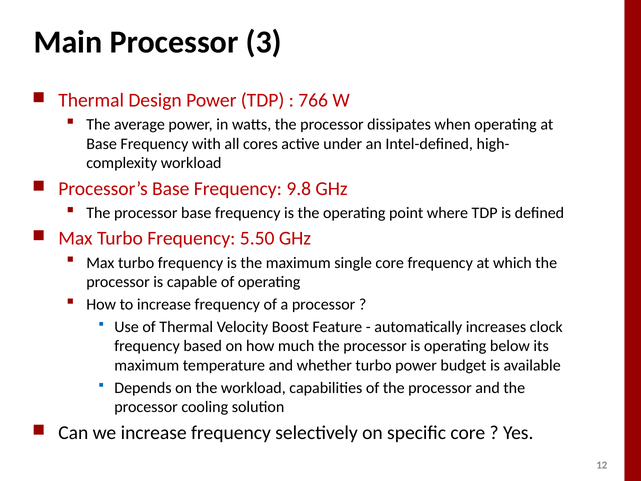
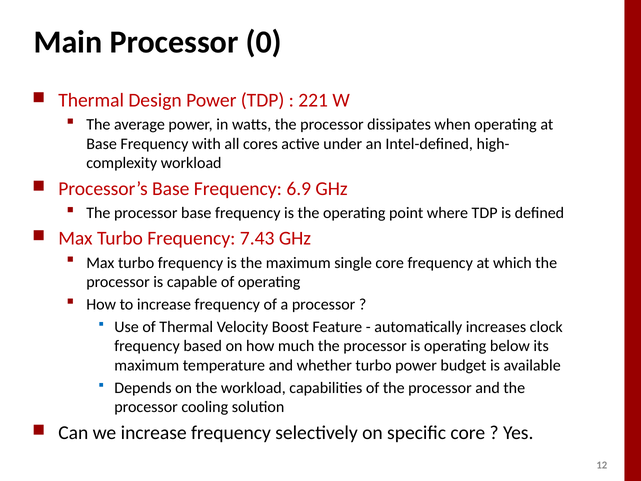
3: 3 -> 0
766: 766 -> 221
9.8: 9.8 -> 6.9
5.50: 5.50 -> 7.43
